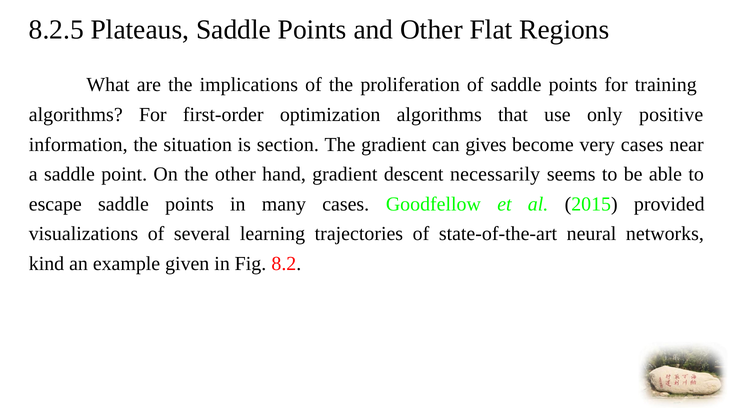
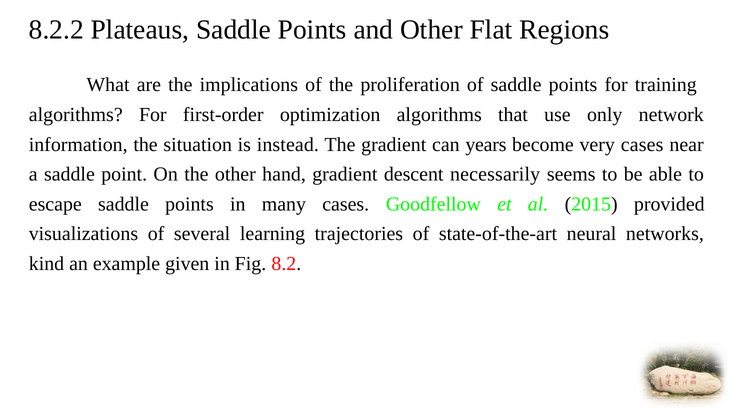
8.2.5: 8.2.5 -> 8.2.2
positive: positive -> network
section: section -> instead
gives: gives -> years
